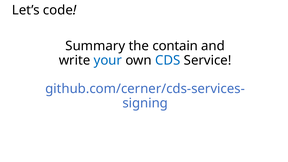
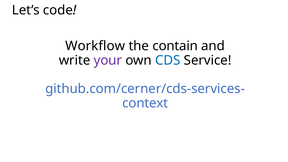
Summary: Summary -> Workflow
your colour: blue -> purple
signing: signing -> context
